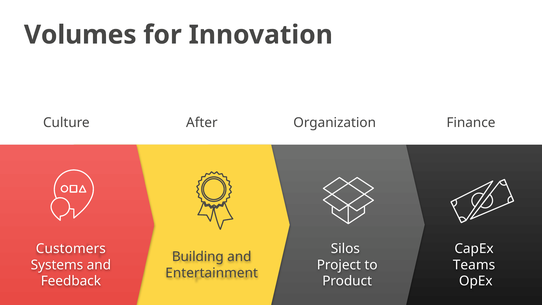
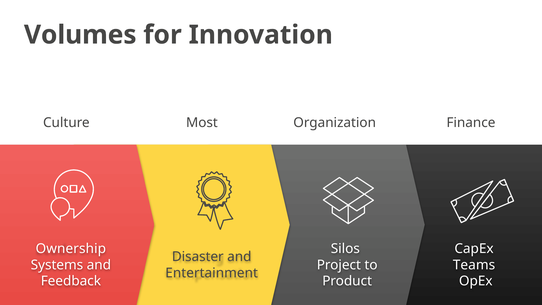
After: After -> Most
Customers: Customers -> Ownership
Building: Building -> Disaster
